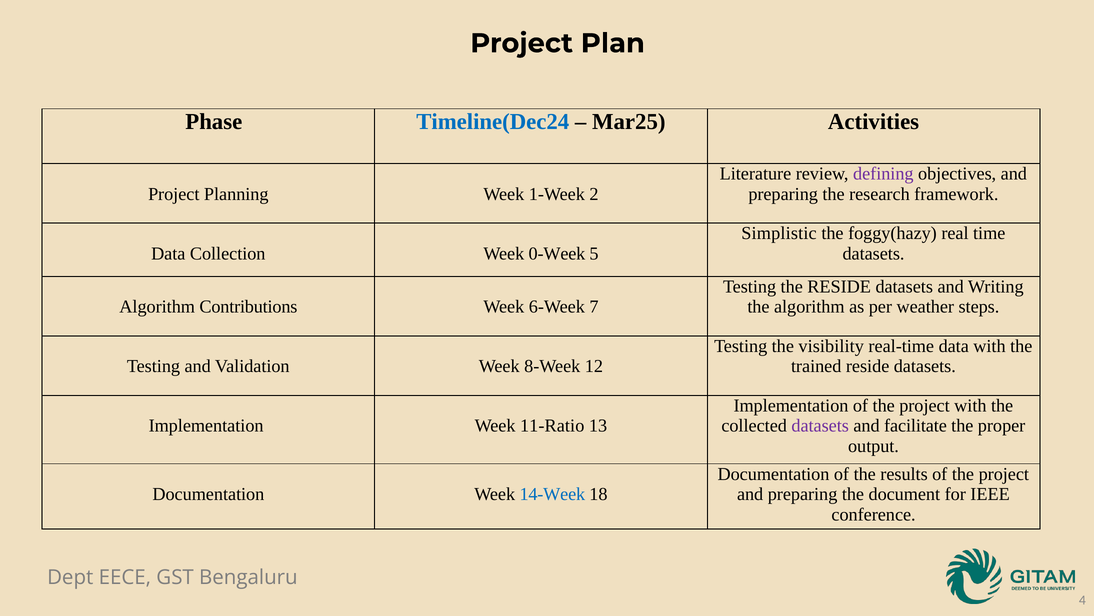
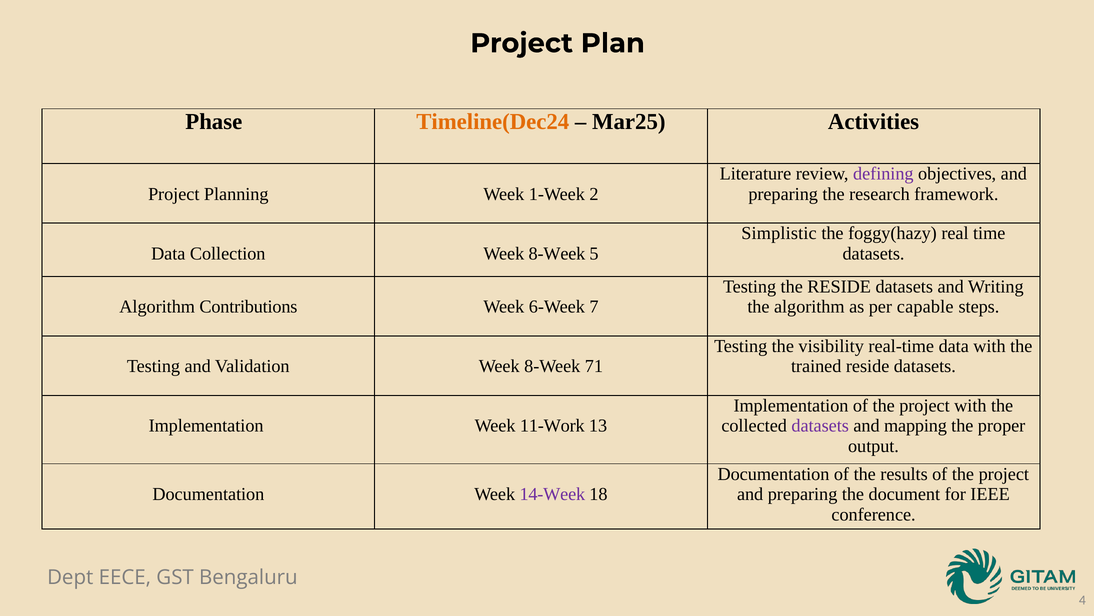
Timeline(Dec24 colour: blue -> orange
Collection Week 0-Week: 0-Week -> 8-Week
weather: weather -> capable
12: 12 -> 71
11-Ratio: 11-Ratio -> 11-Work
facilitate: facilitate -> mapping
14-Week colour: blue -> purple
